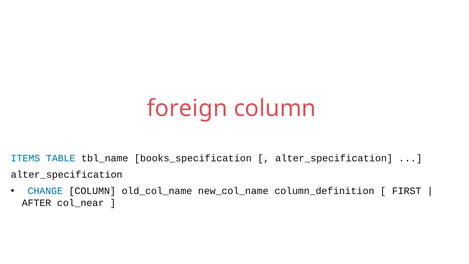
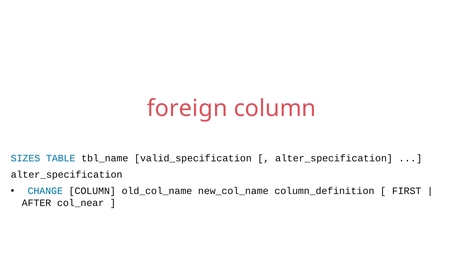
ITEMS: ITEMS -> SIZES
books_specification: books_specification -> valid_specification
